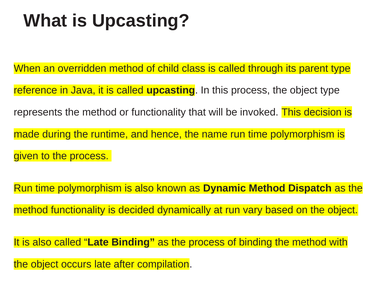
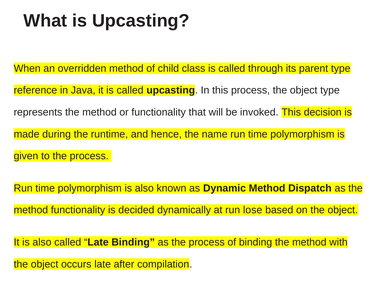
vary: vary -> lose
